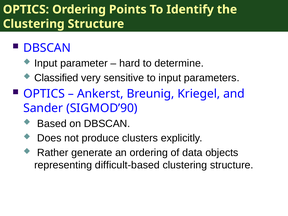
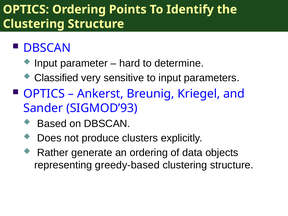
SIGMOD’90: SIGMOD’90 -> SIGMOD’93
difficult-based: difficult-based -> greedy-based
